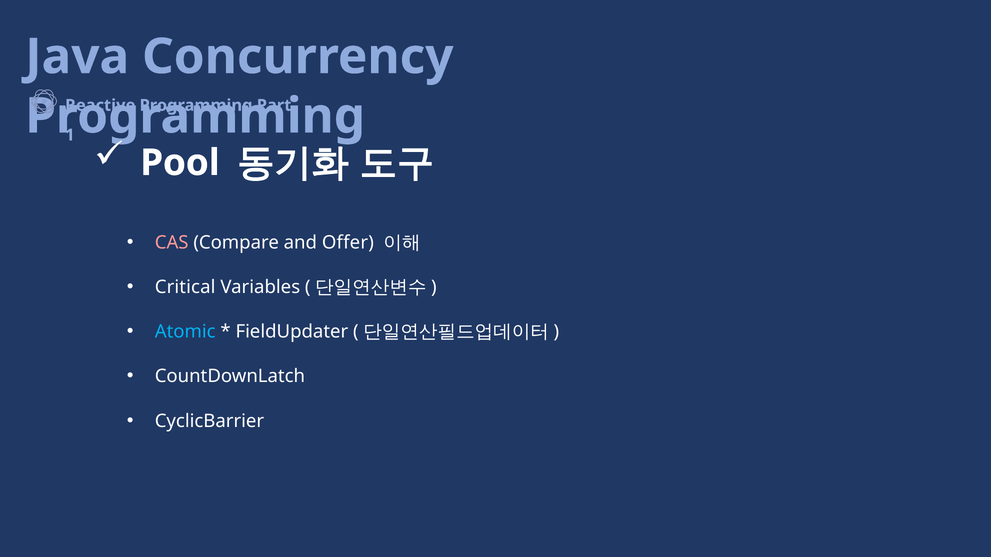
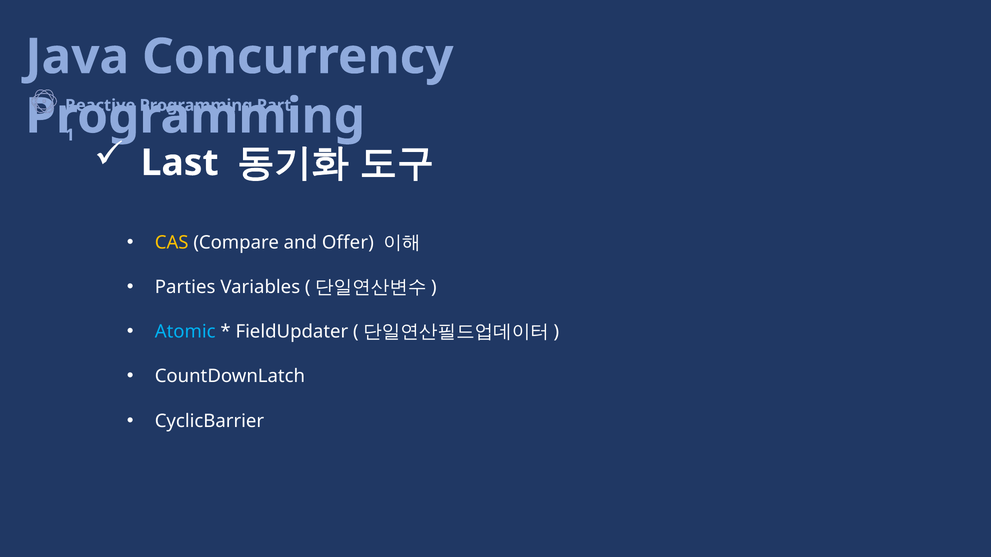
Pool: Pool -> Last
CAS colour: pink -> yellow
Critical: Critical -> Parties
